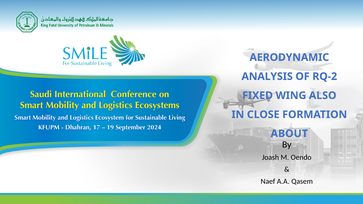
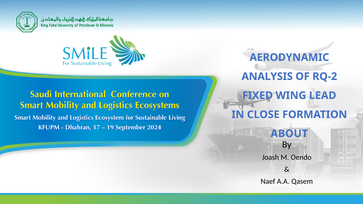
ALSO: ALSO -> LEAD
